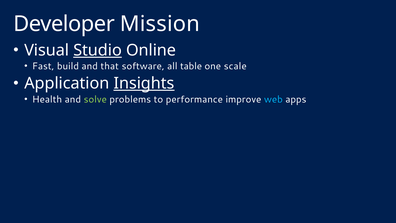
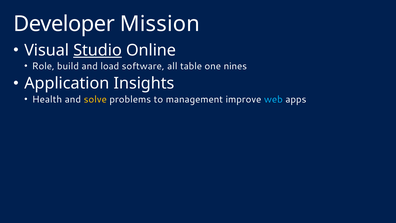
Fast: Fast -> Role
that: that -> load
scale: scale -> nines
Insights underline: present -> none
solve colour: light green -> yellow
performance: performance -> management
